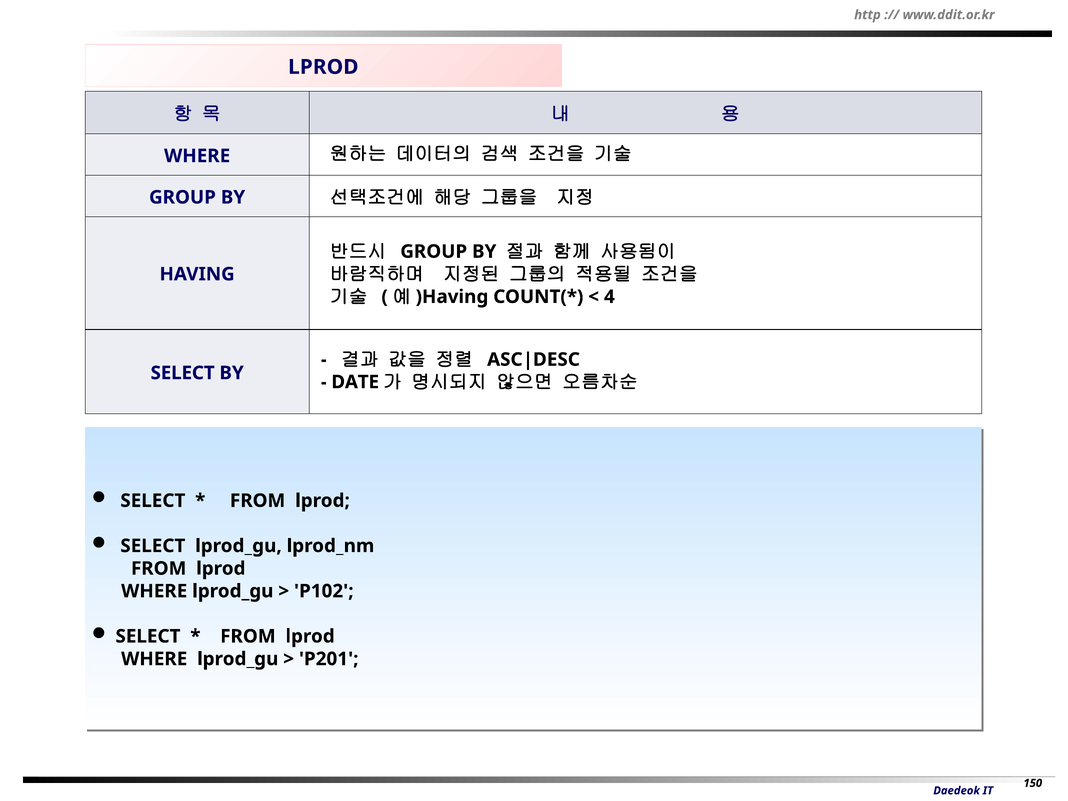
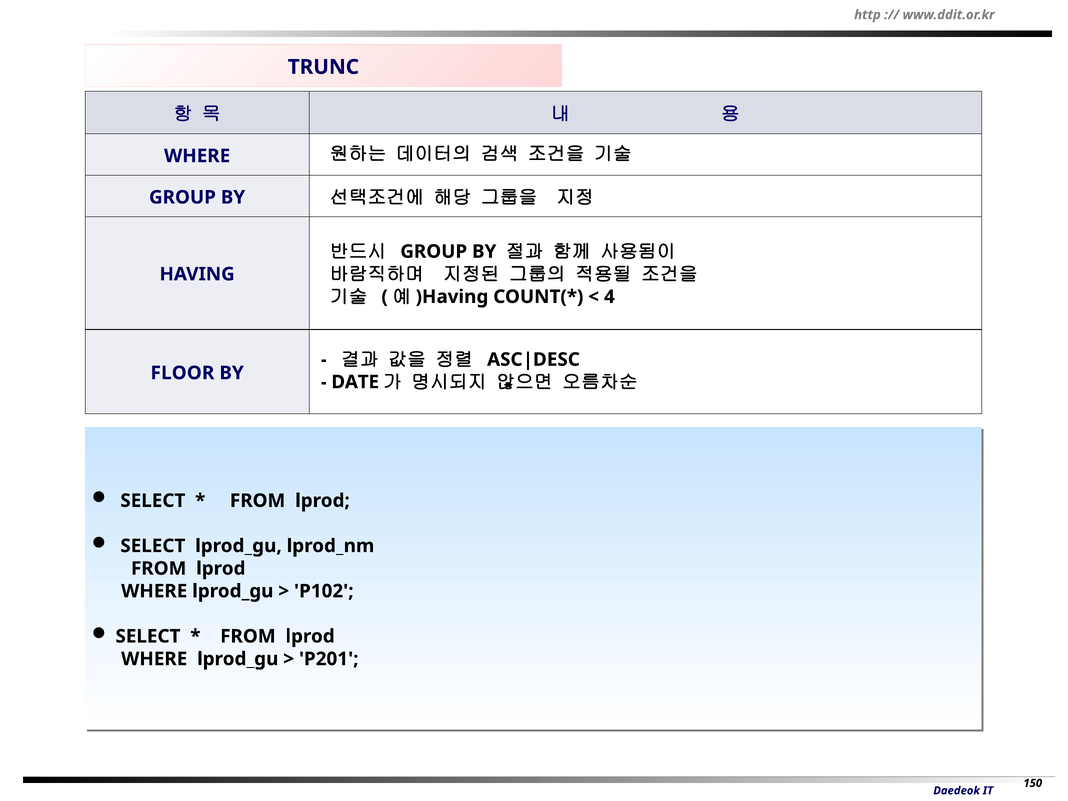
LPROD at (323, 67): LPROD -> TRUNC
SELECT at (183, 373): SELECT -> FLOOR
